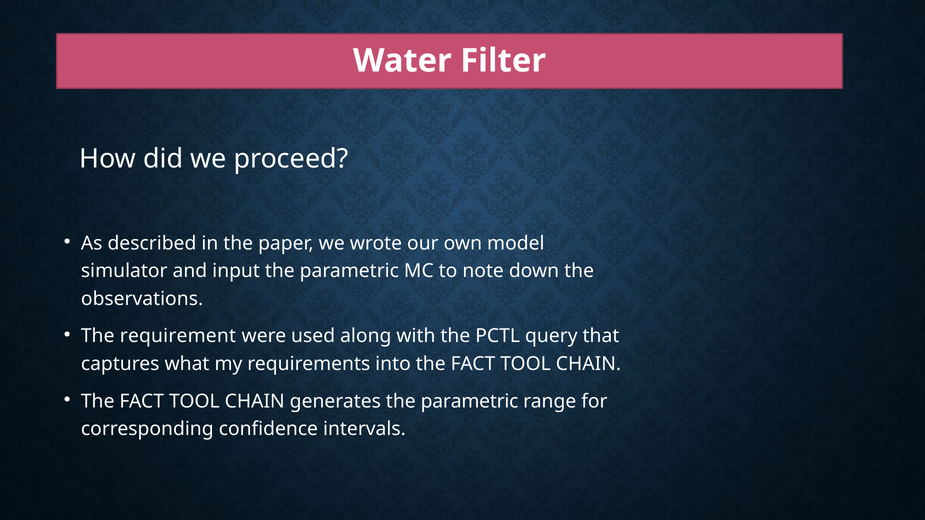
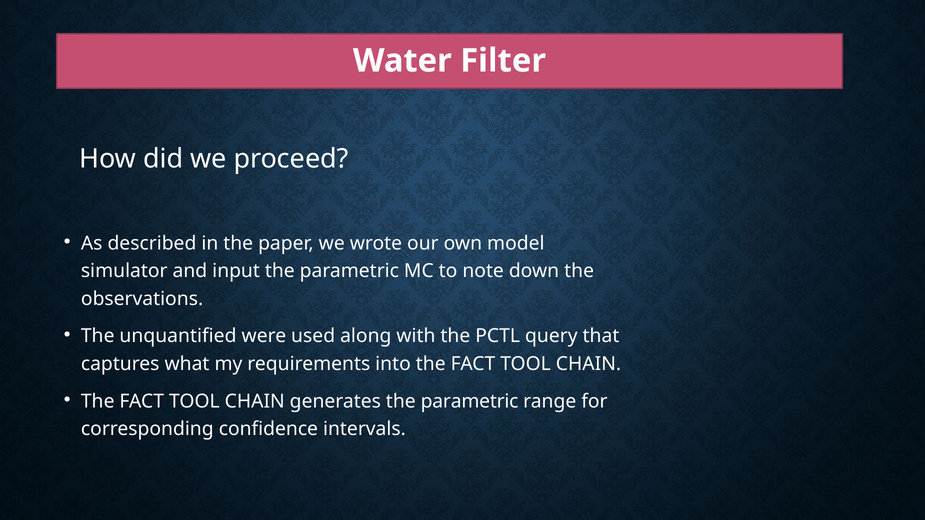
requirement: requirement -> unquantified
